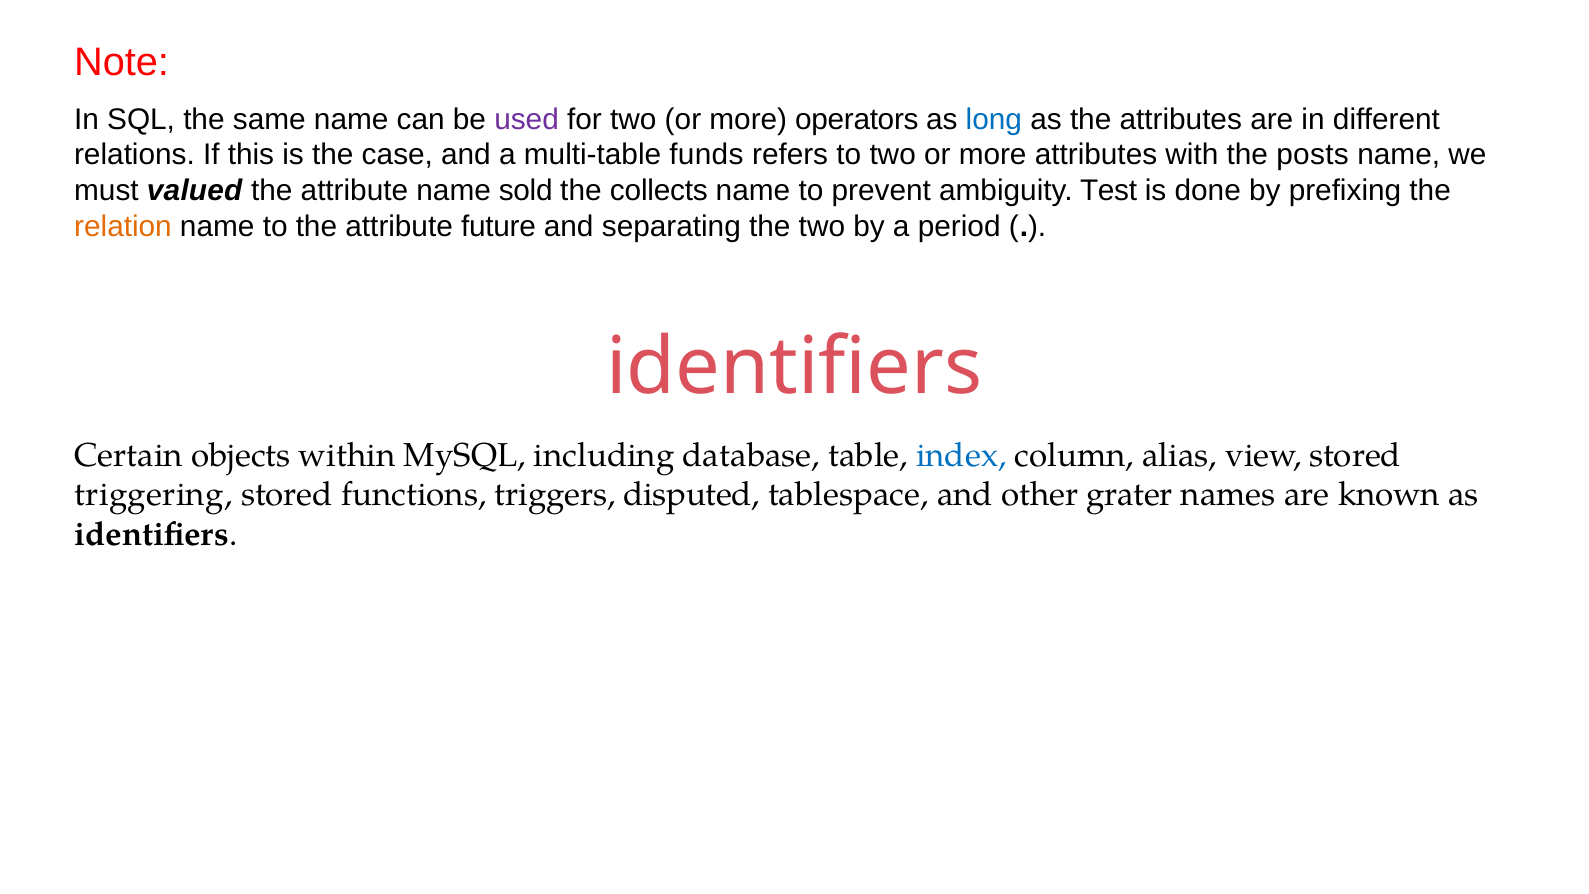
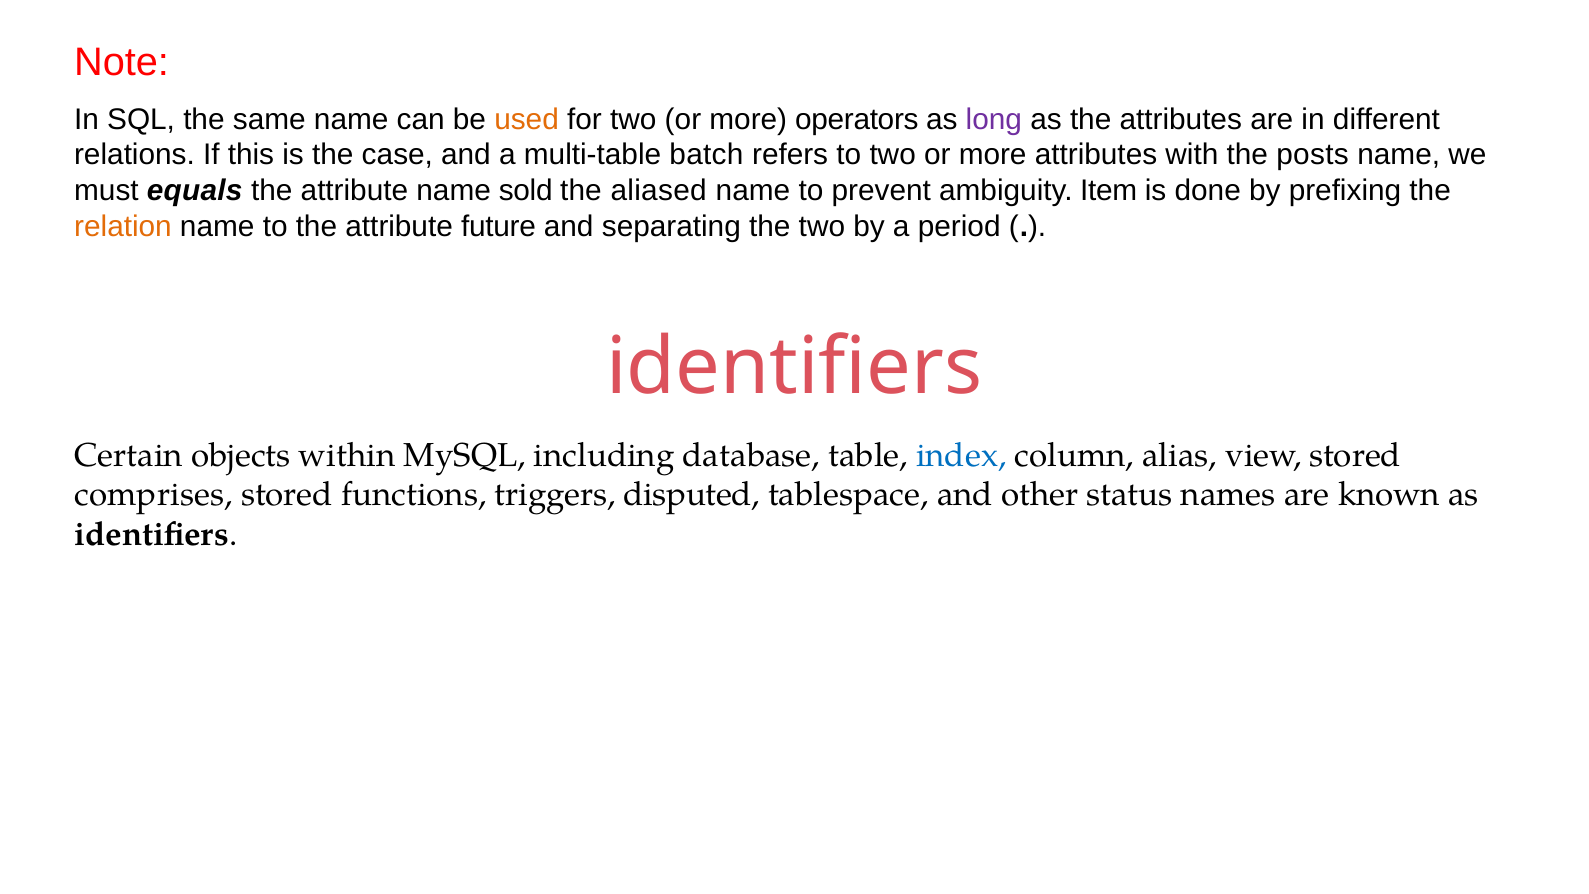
used colour: purple -> orange
long colour: blue -> purple
funds: funds -> batch
valued: valued -> equals
collects: collects -> aliased
Test: Test -> Item
triggering: triggering -> comprises
grater: grater -> status
